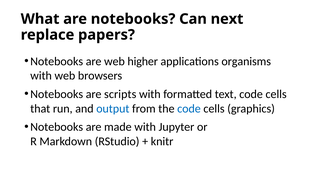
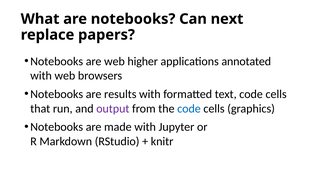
organisms: organisms -> annotated
scripts: scripts -> results
output colour: blue -> purple
